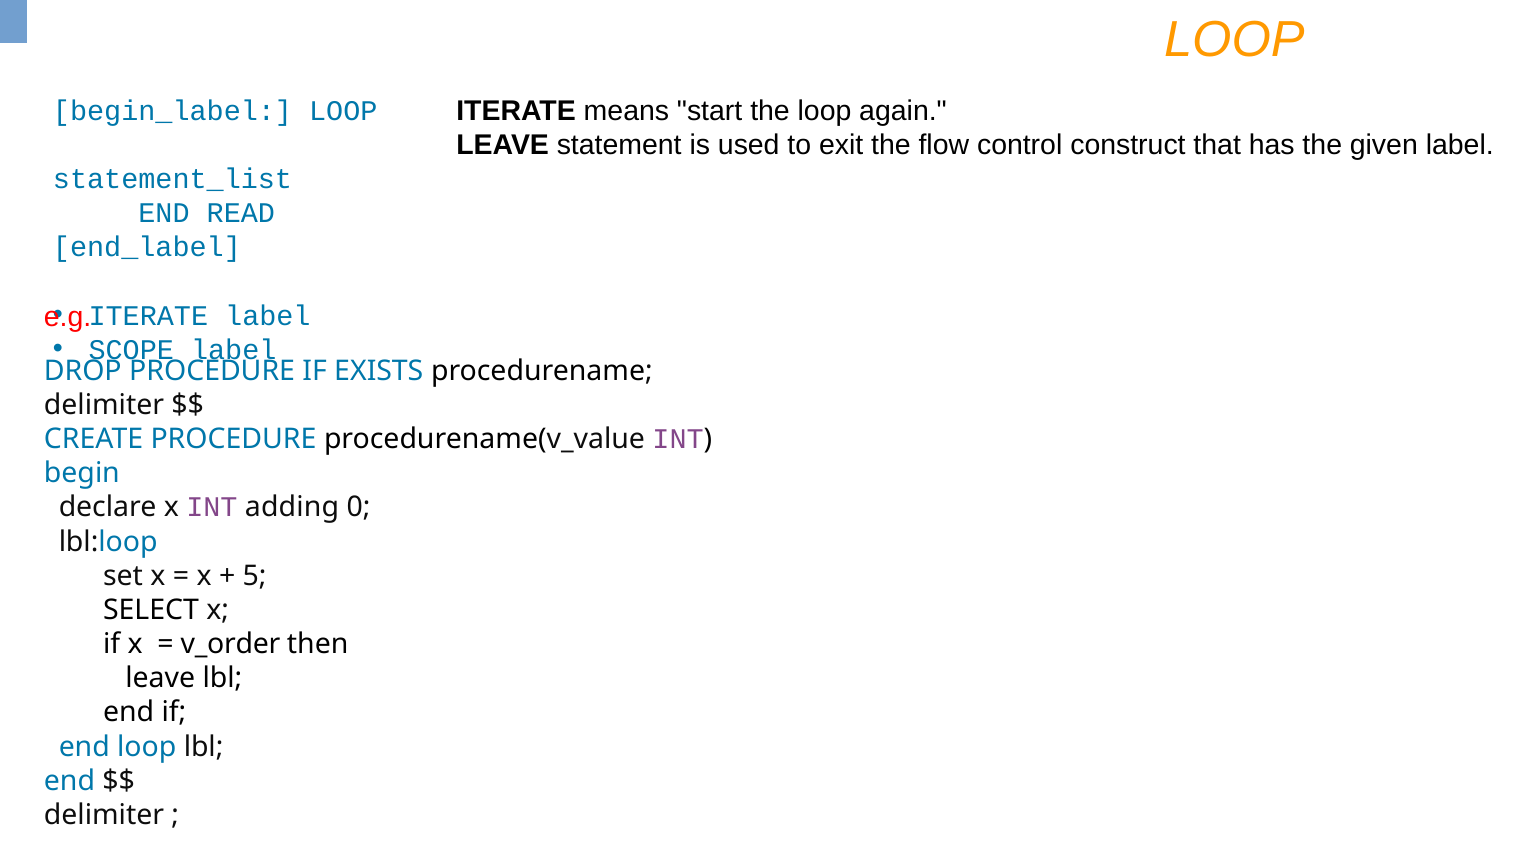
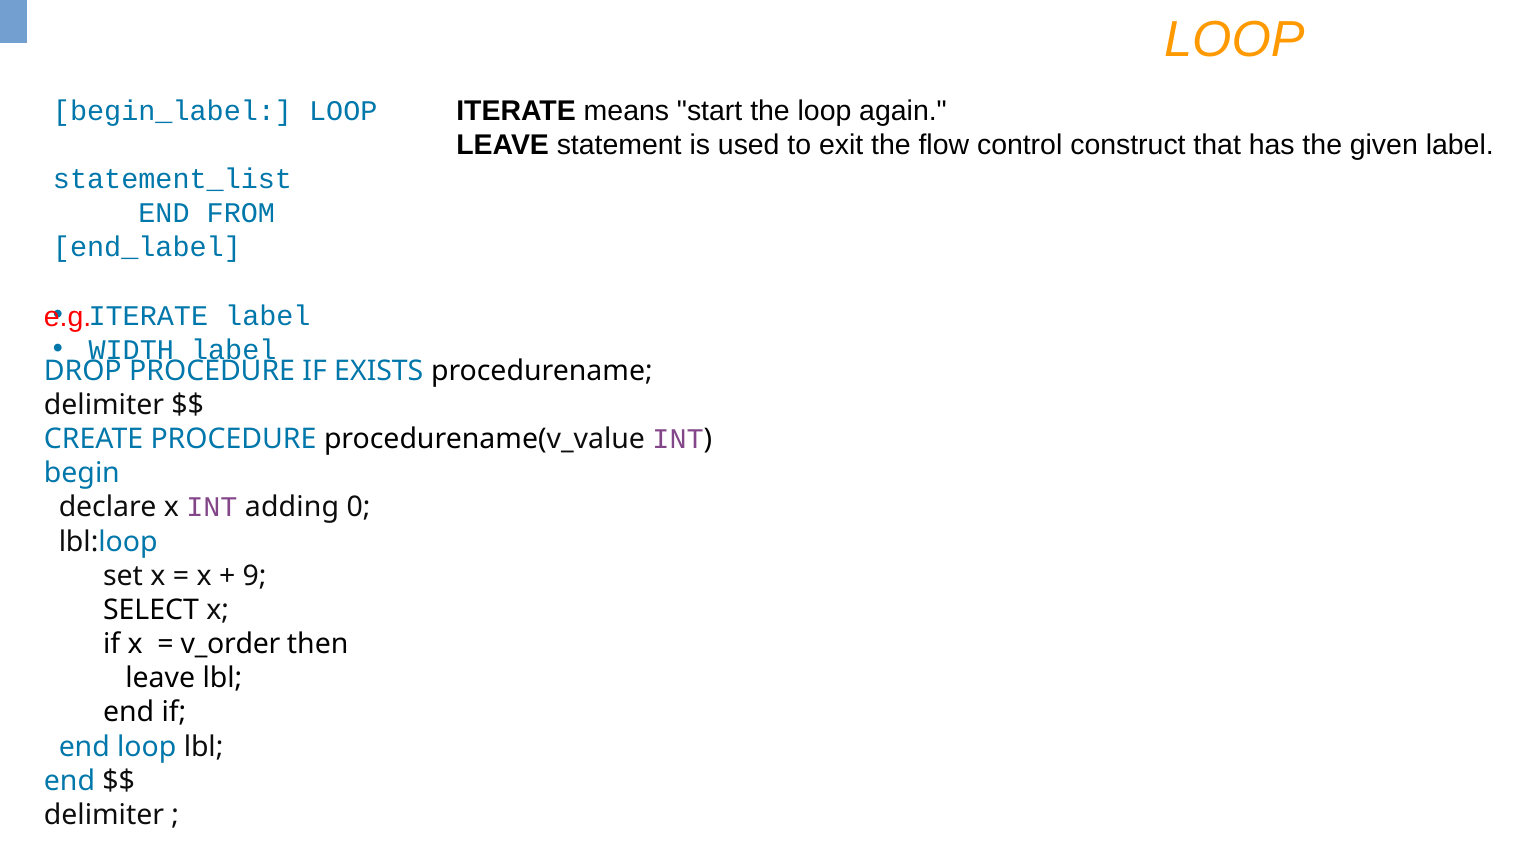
READ: READ -> FROM
SCOPE: SCOPE -> WIDTH
5: 5 -> 9
